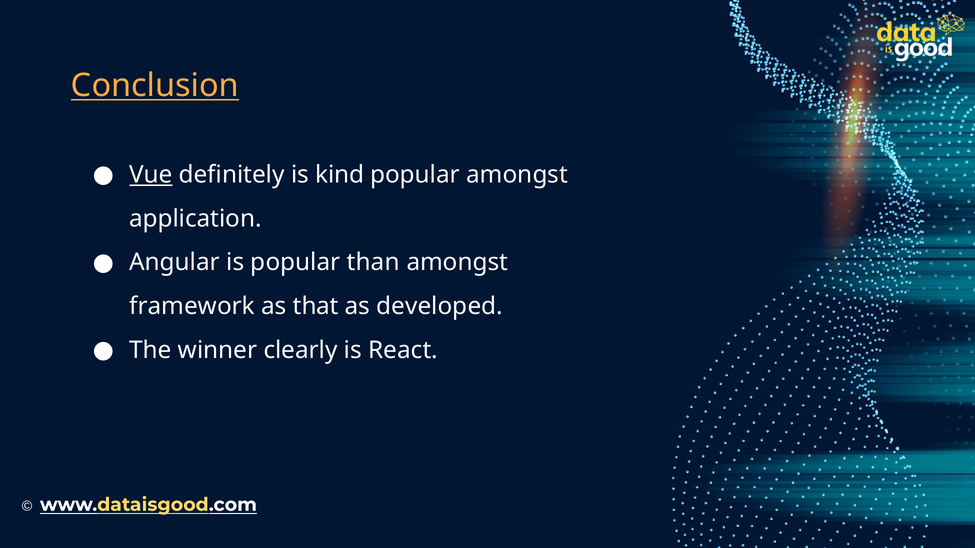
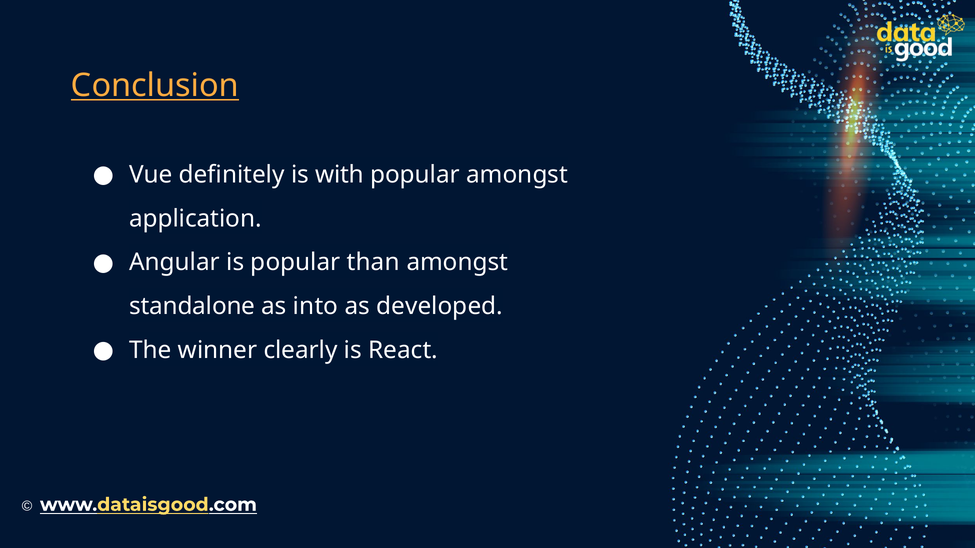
Vue underline: present -> none
kind: kind -> with
framework: framework -> standalone
that: that -> into
